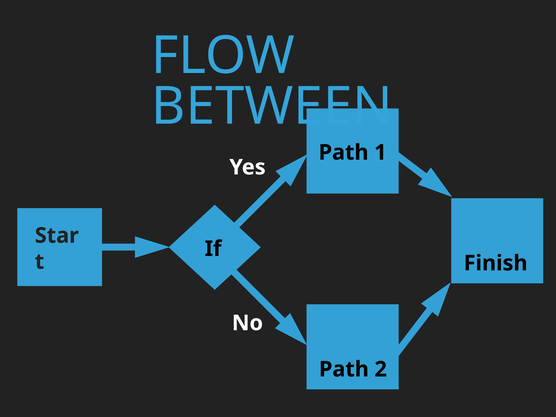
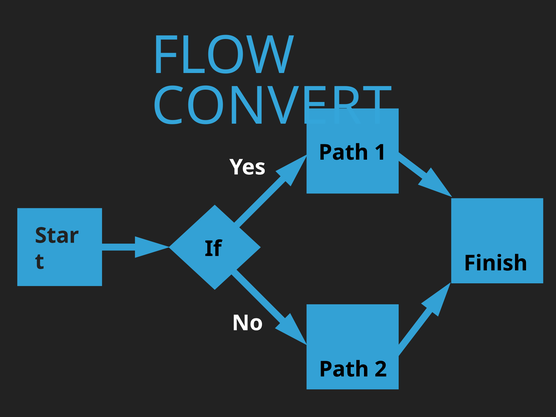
BETWEEN: BETWEEN -> CONVERT
